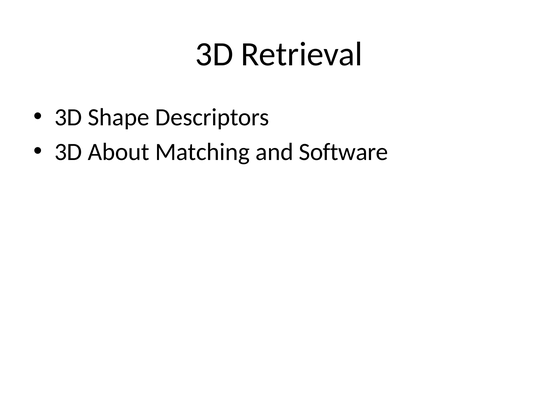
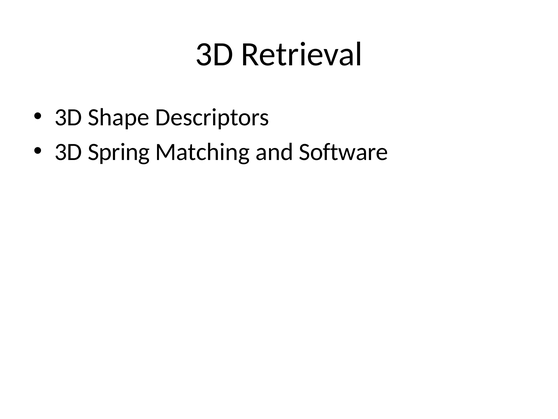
About: About -> Spring
